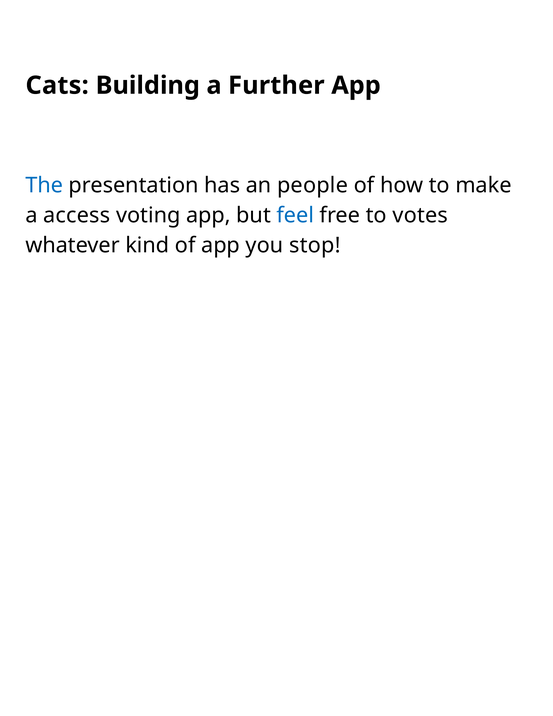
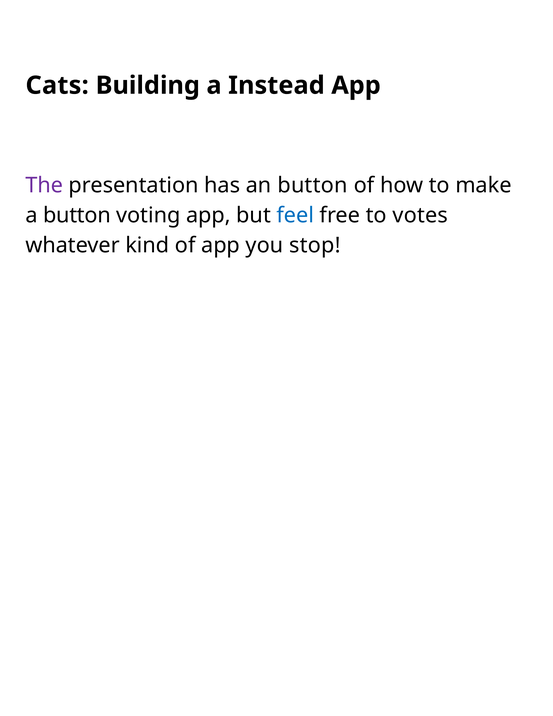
Further: Further -> Instead
The colour: blue -> purple
an people: people -> button
a access: access -> button
